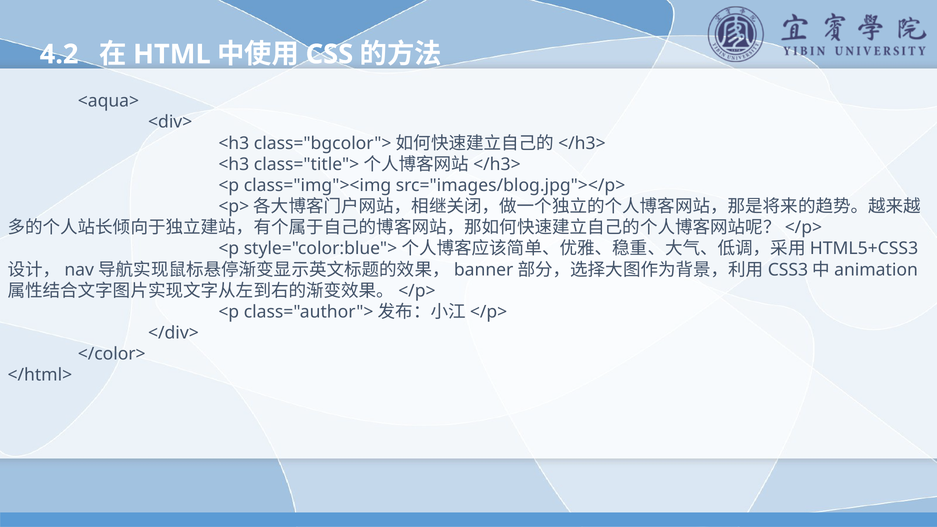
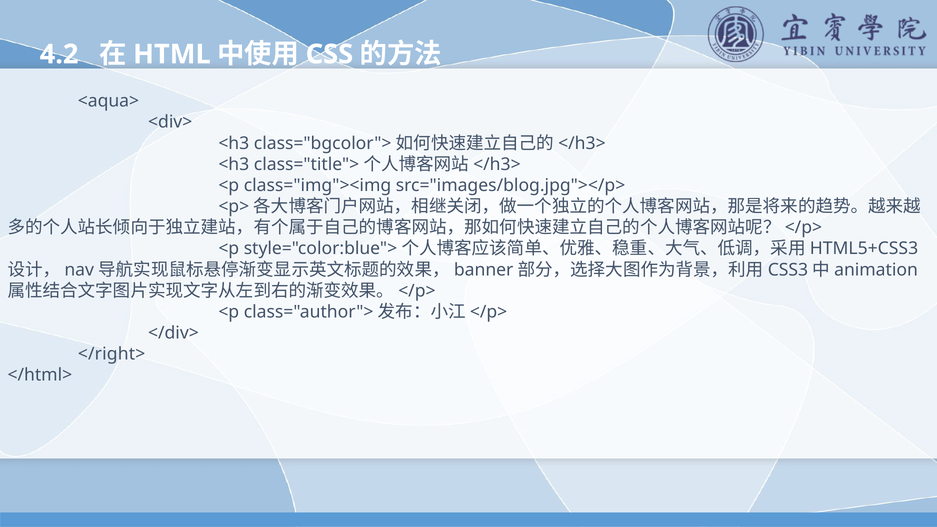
</color>: </color> -> </right>
